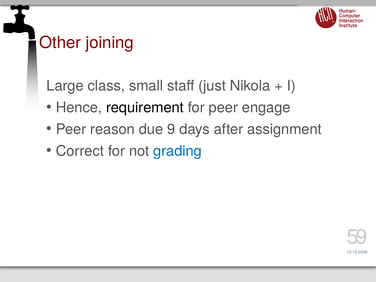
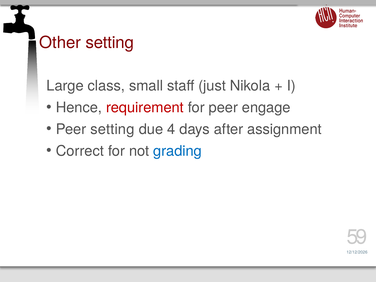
Other joining: joining -> setting
requirement colour: black -> red
Peer reason: reason -> setting
9: 9 -> 4
